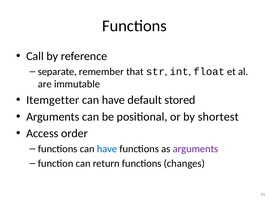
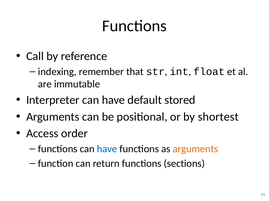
separate: separate -> indexing
Itemgetter: Itemgetter -> Interpreter
arguments at (195, 149) colour: purple -> orange
changes: changes -> sections
